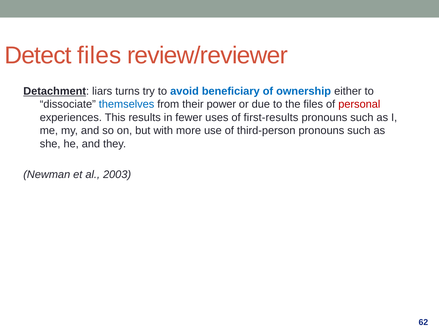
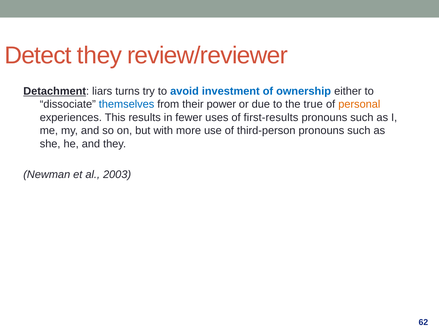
Detect files: files -> they
beneficiary: beneficiary -> investment
the files: files -> true
personal colour: red -> orange
